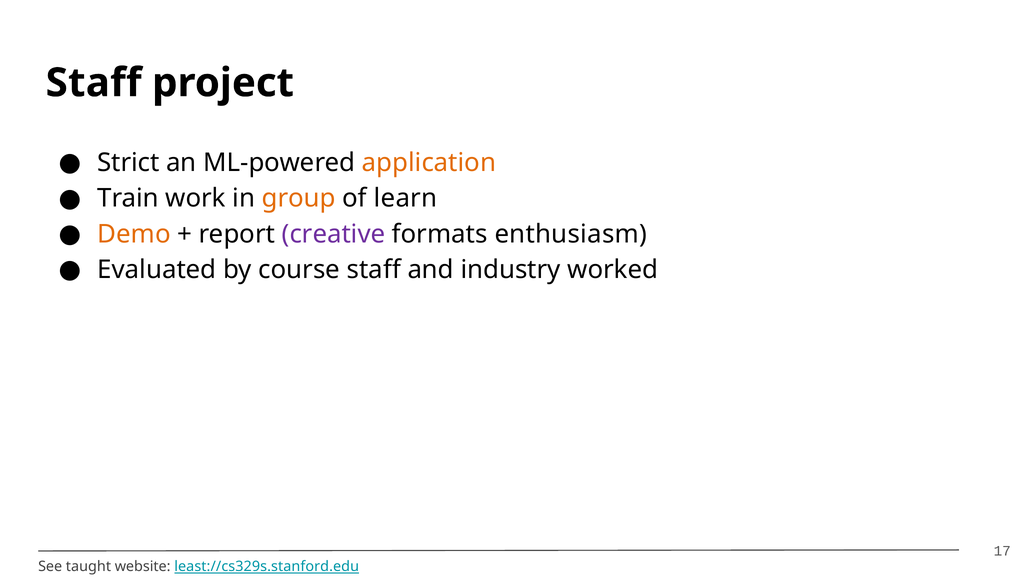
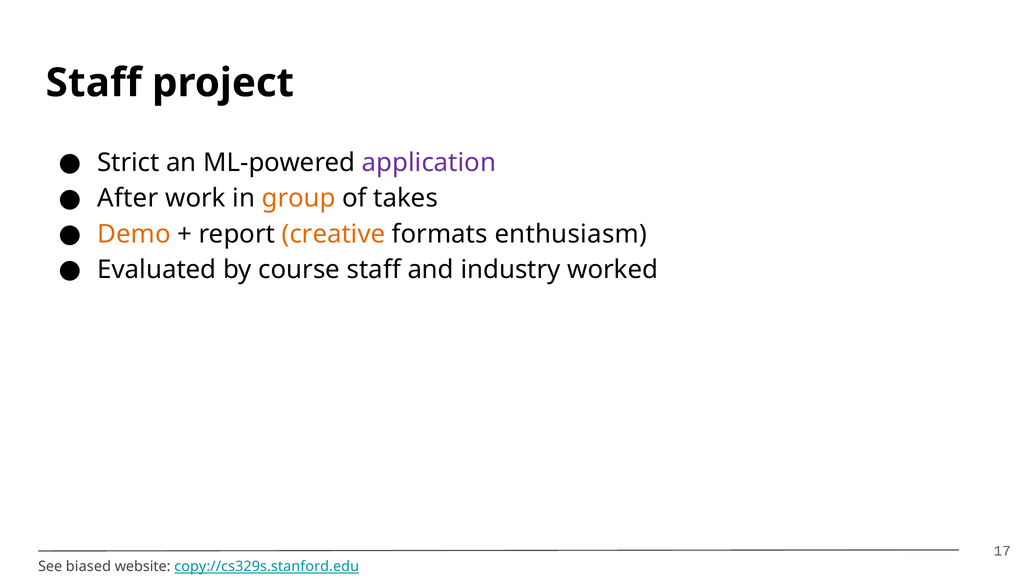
application colour: orange -> purple
Train: Train -> After
learn: learn -> takes
creative colour: purple -> orange
taught: taught -> biased
least://cs329s.stanford.edu: least://cs329s.stanford.edu -> copy://cs329s.stanford.edu
